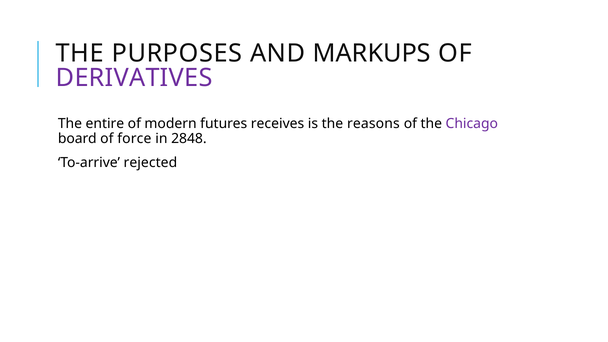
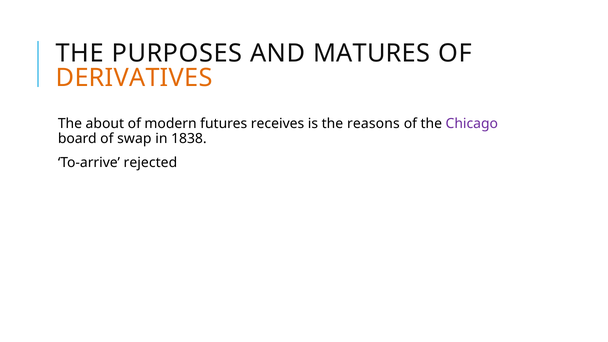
MARKUPS: MARKUPS -> MATURES
DERIVATIVES colour: purple -> orange
entire: entire -> about
force: force -> swap
2848: 2848 -> 1838
